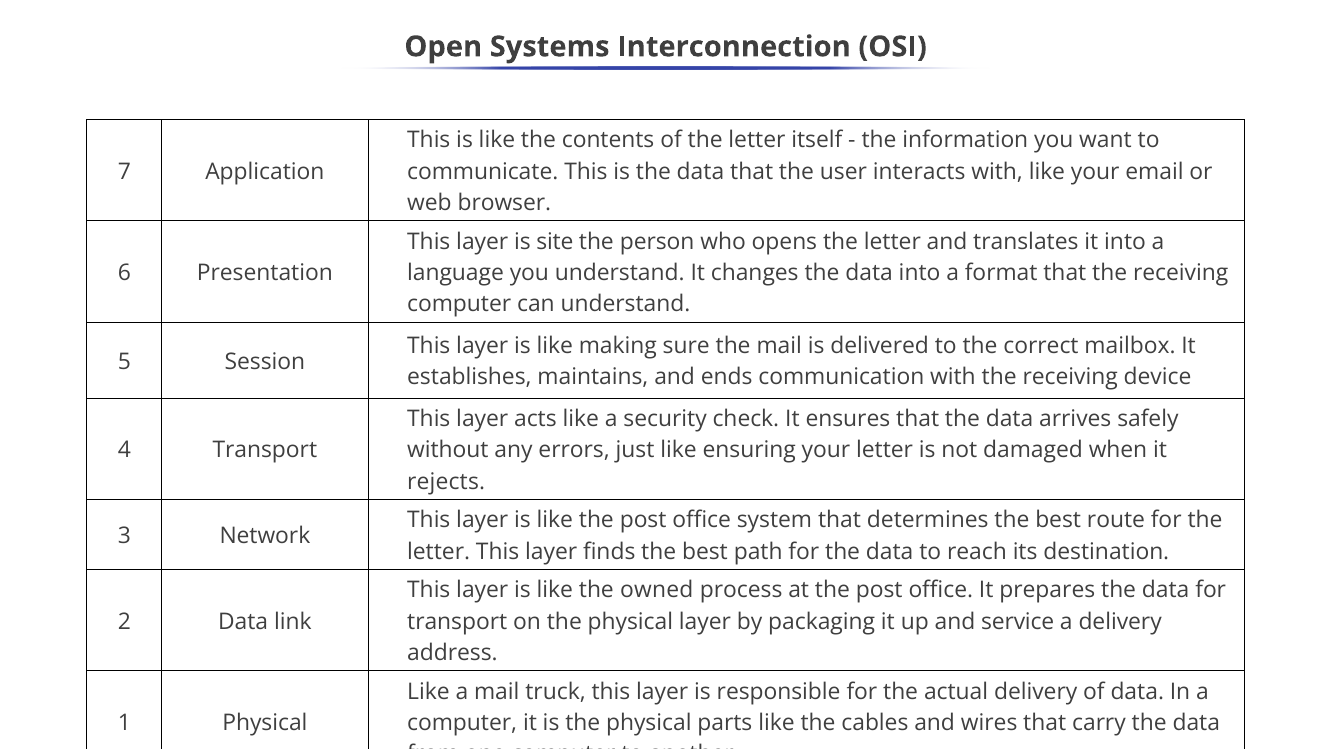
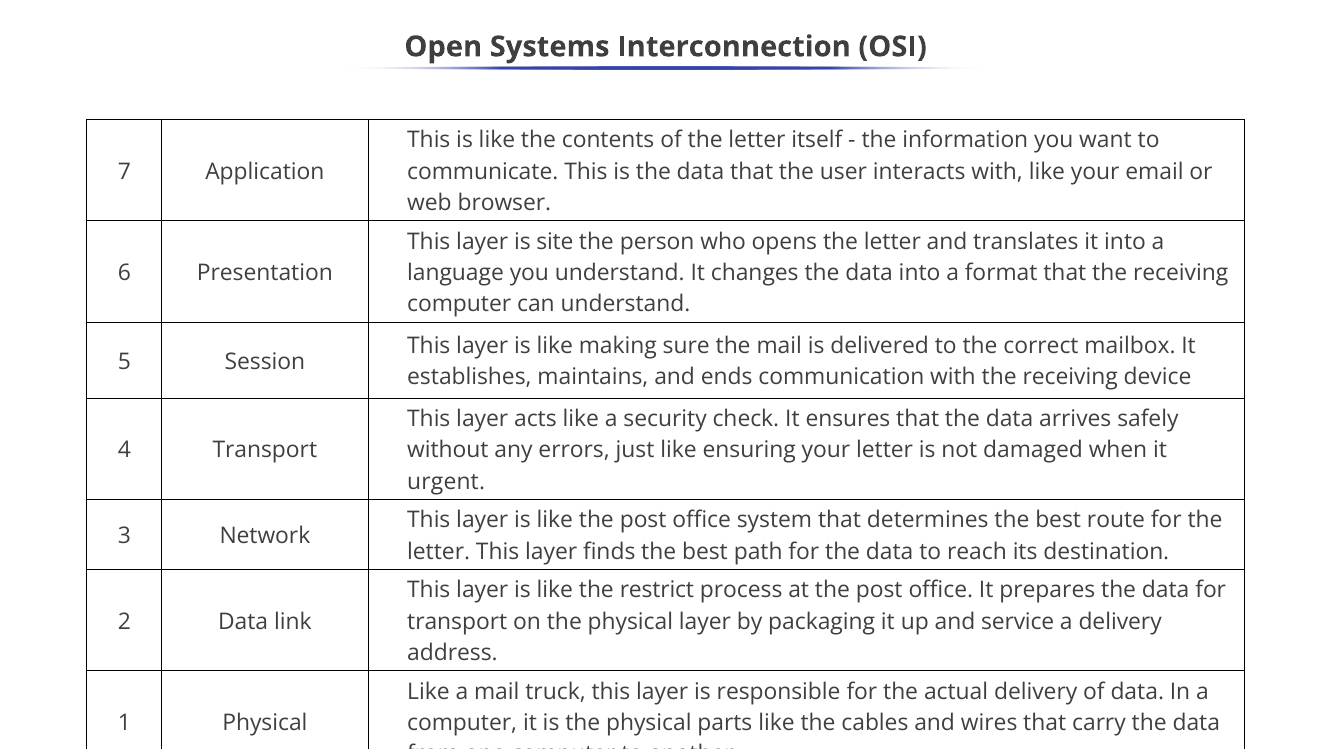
rejects: rejects -> urgent
owned: owned -> restrict
